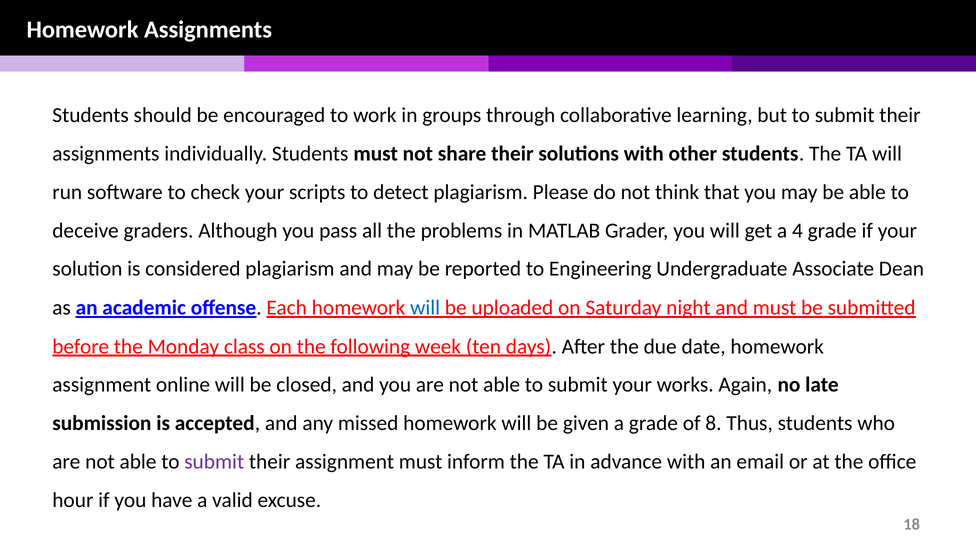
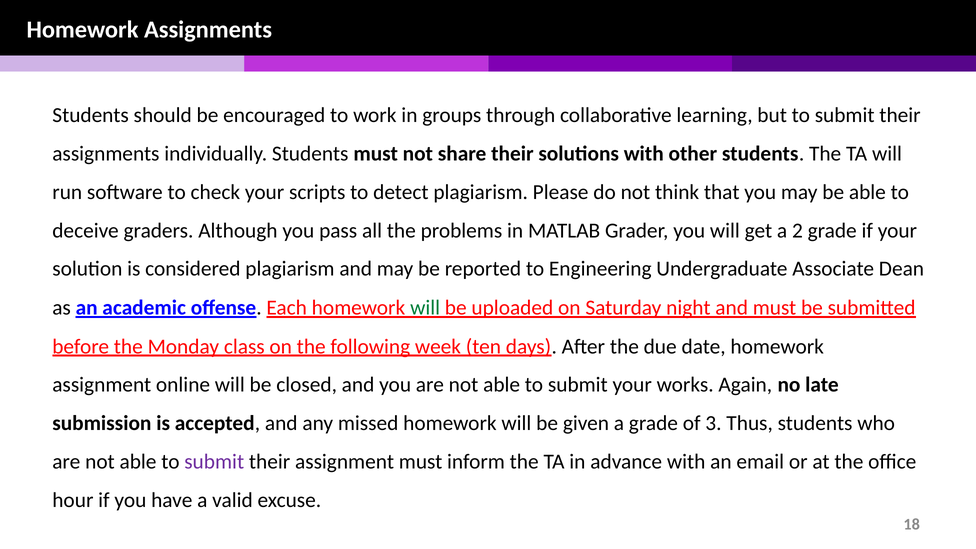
4: 4 -> 2
will at (425, 308) colour: blue -> green
8: 8 -> 3
